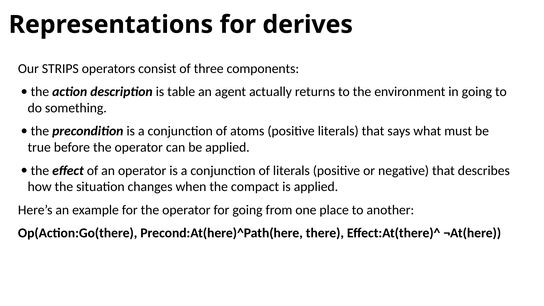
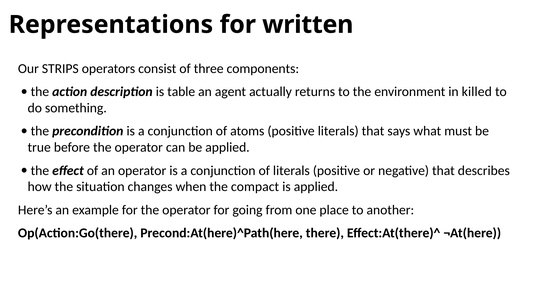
derives: derives -> written
in going: going -> killed
